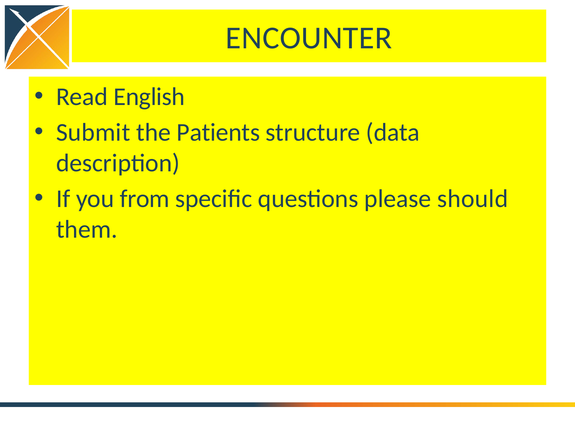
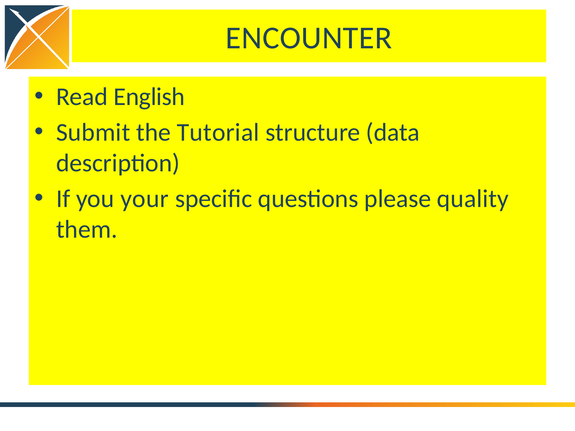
Patients: Patients -> Tutorial
from: from -> your
should: should -> quality
